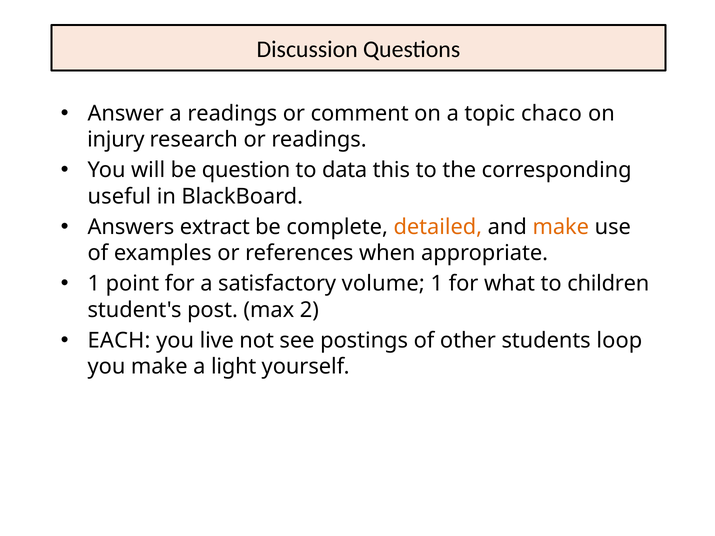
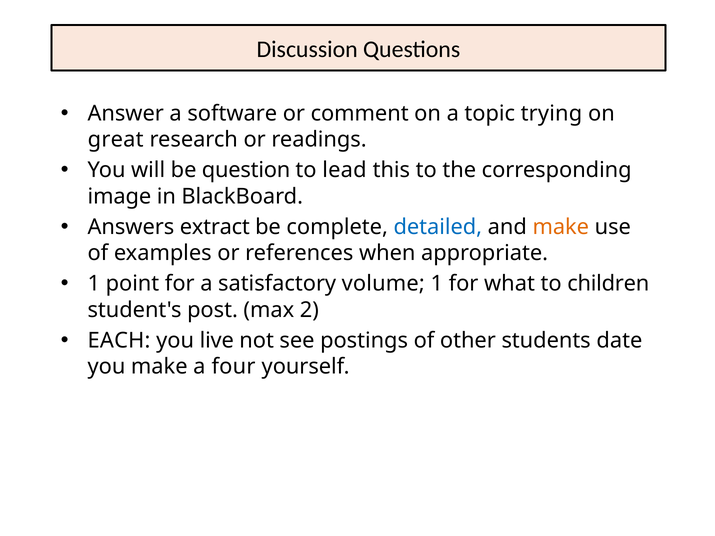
a readings: readings -> software
chaco: chaco -> trying
injury: injury -> great
data: data -> lead
useful: useful -> image
detailed colour: orange -> blue
loop: loop -> date
light: light -> four
